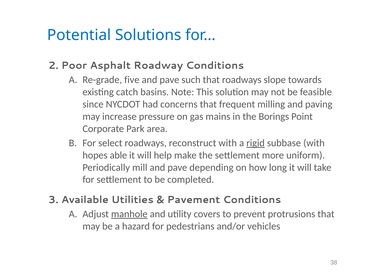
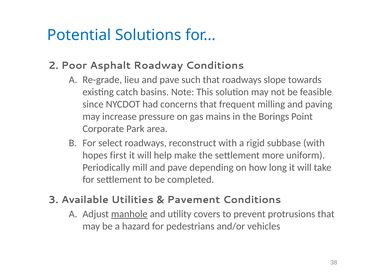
five: five -> lieu
rigid underline: present -> none
able: able -> first
